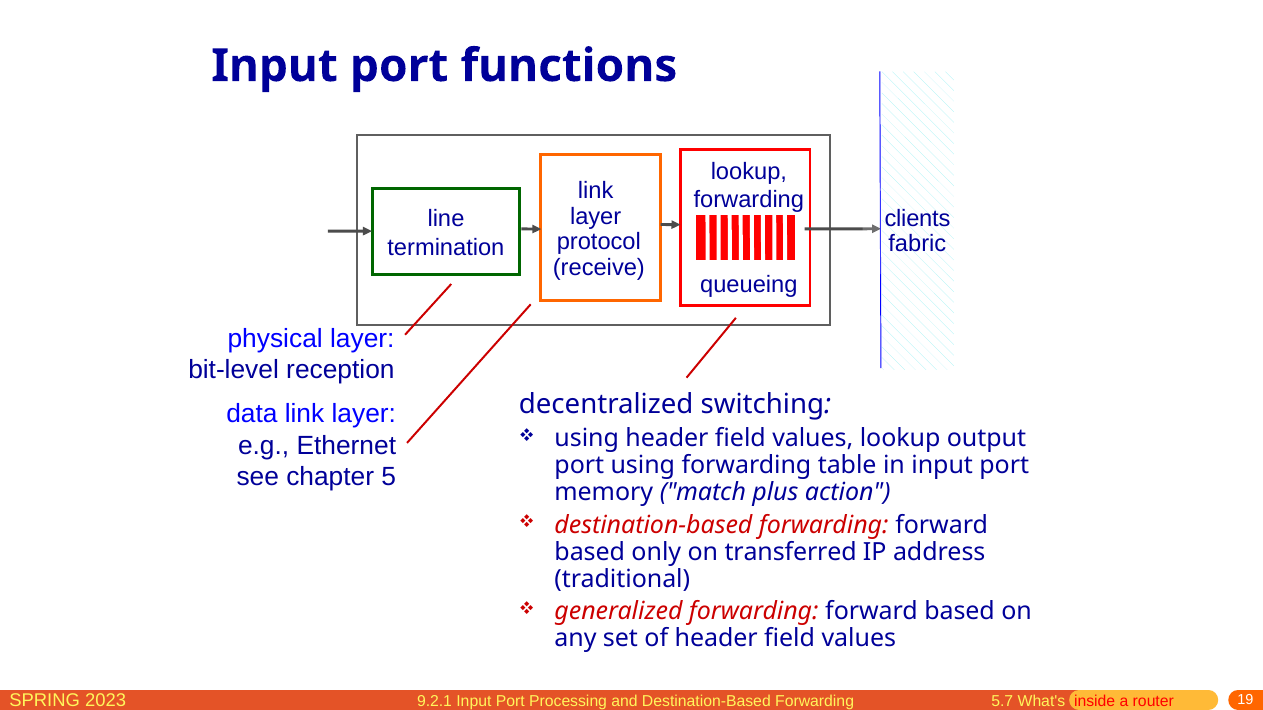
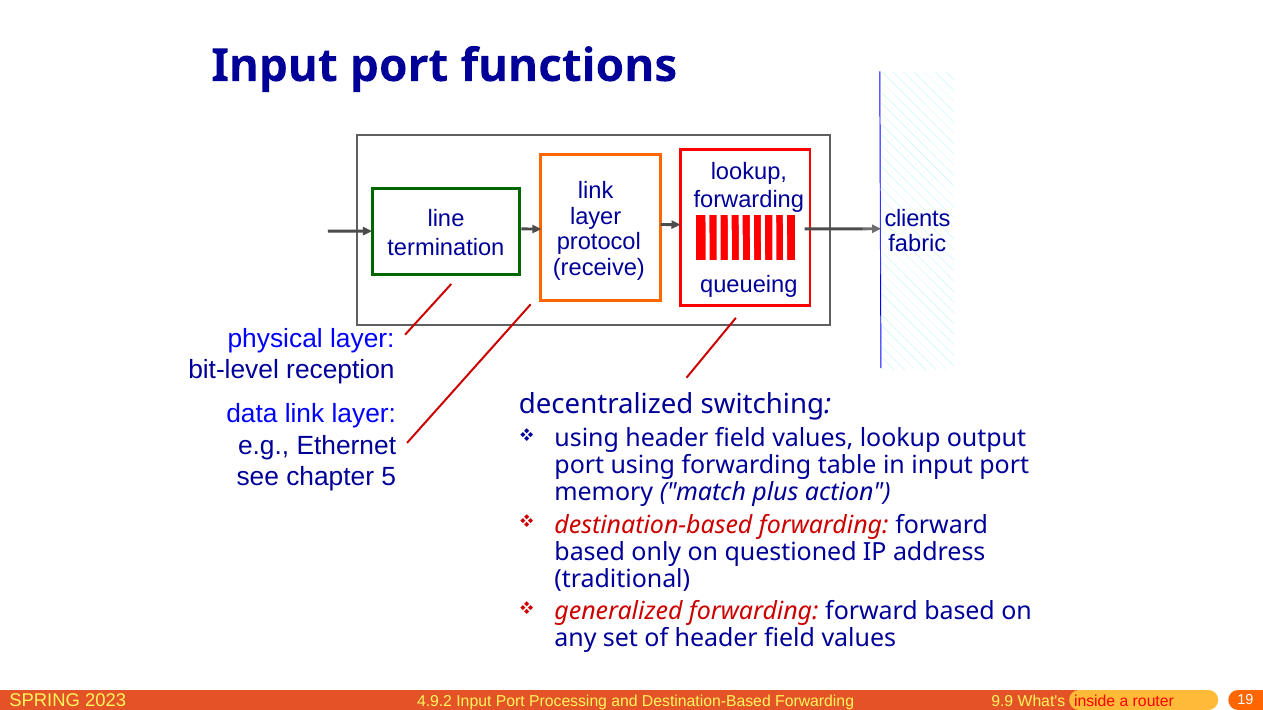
transferred: transferred -> questioned
9.2.1: 9.2.1 -> 4.9.2
5.7: 5.7 -> 9.9
